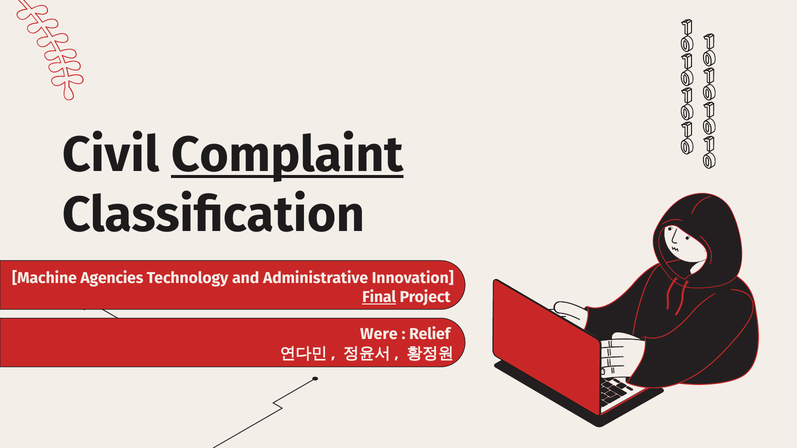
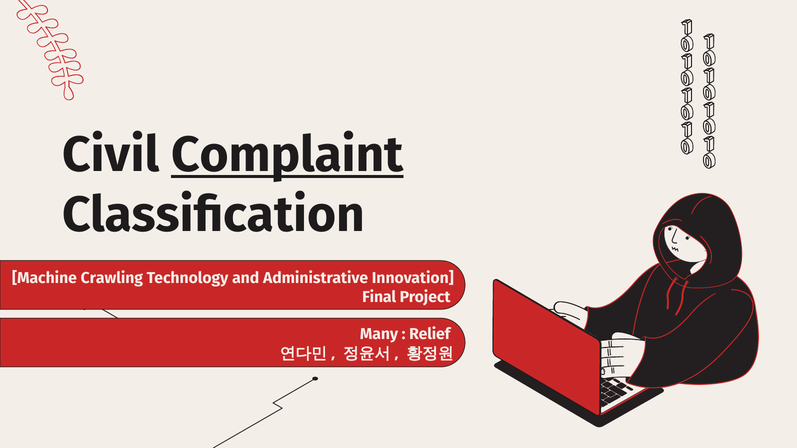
Agencies: Agencies -> Crawling
Final underline: present -> none
Were: Were -> Many
